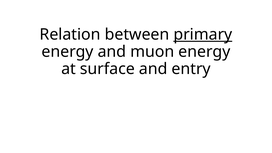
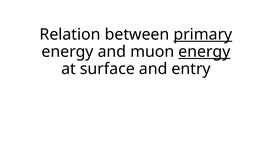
energy at (204, 52) underline: none -> present
